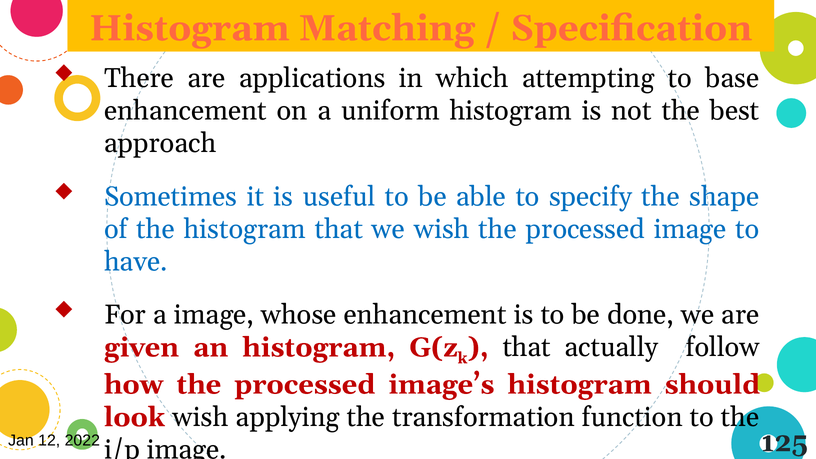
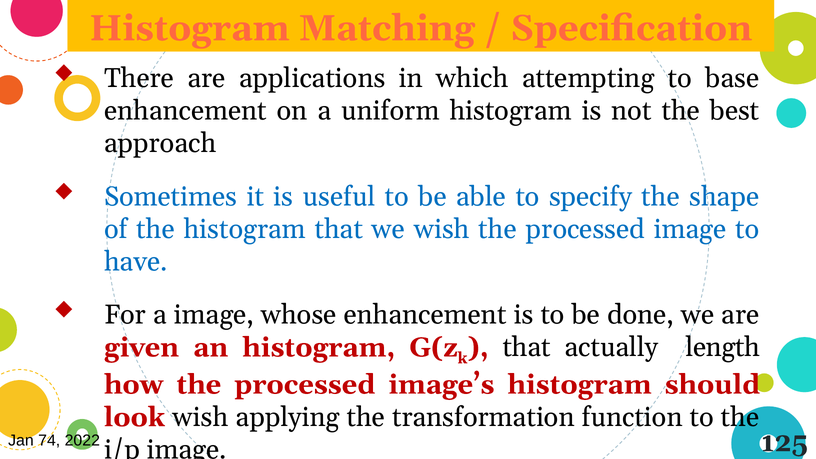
follow: follow -> length
12: 12 -> 74
